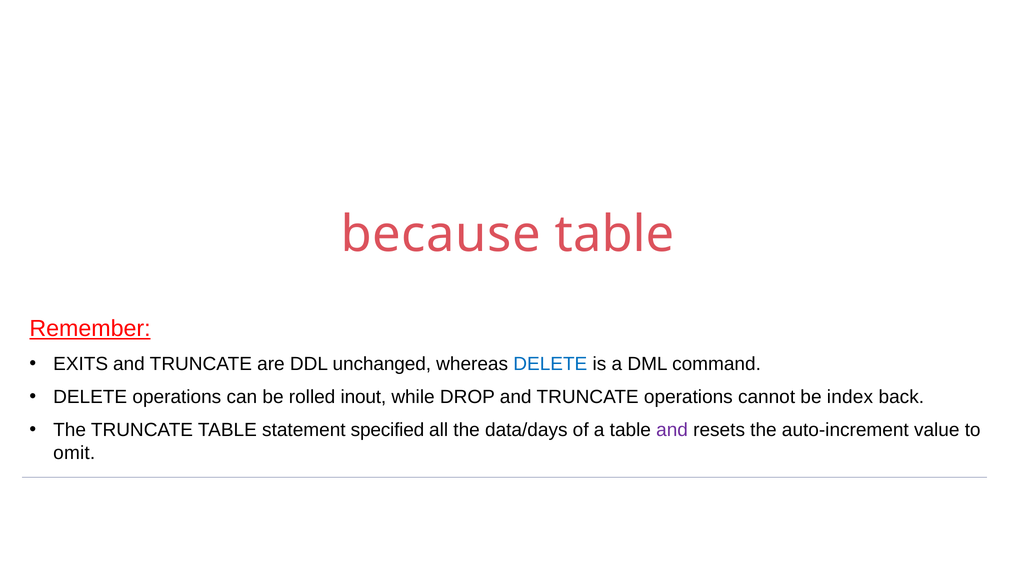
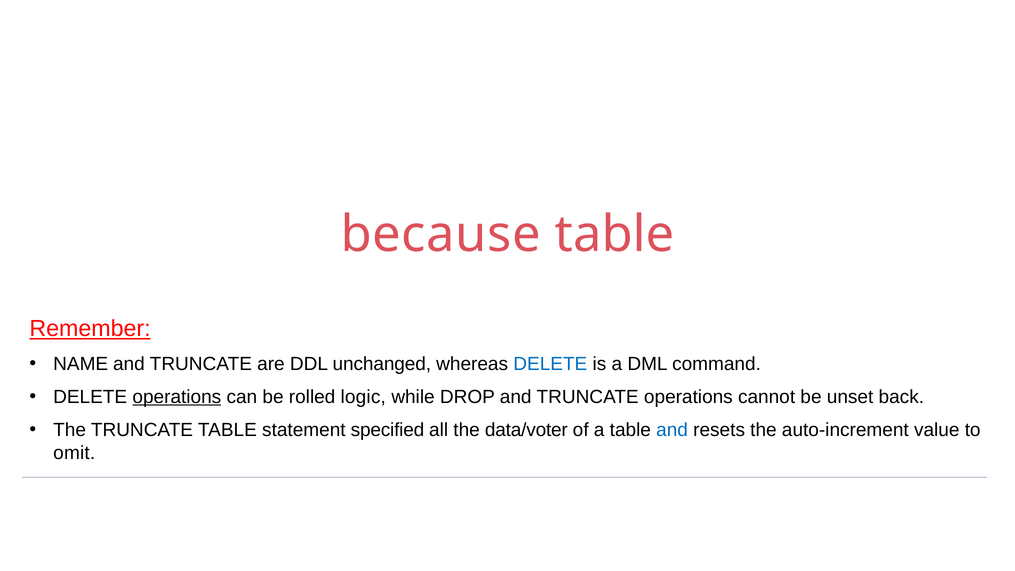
EXITS: EXITS -> NAME
operations at (177, 397) underline: none -> present
inout: inout -> logic
index: index -> unset
data/days: data/days -> data/voter
and at (672, 430) colour: purple -> blue
